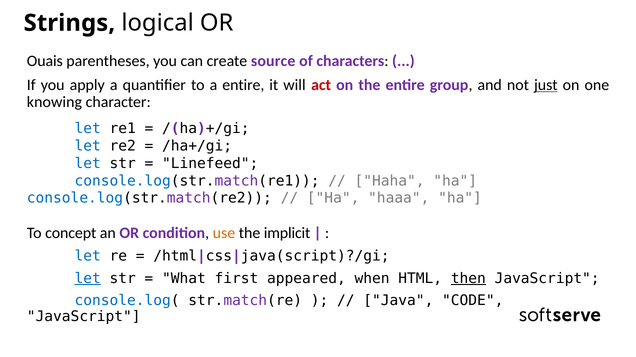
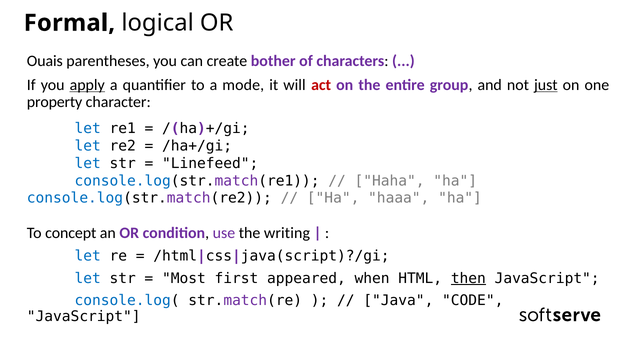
Strings: Strings -> Formal
source: source -> bother
apply underline: none -> present
a entire: entire -> mode
knowing: knowing -> property
use colour: orange -> purple
implicit: implicit -> writing
let at (88, 279) underline: present -> none
What: What -> Most
